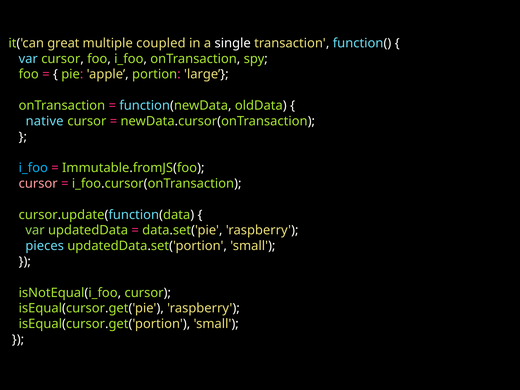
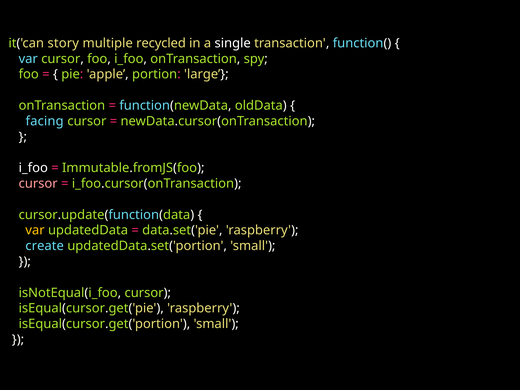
great: great -> story
coupled: coupled -> recycled
native: native -> facing
i_foo at (33, 168) colour: light blue -> white
var at (35, 230) colour: light green -> yellow
pieces: pieces -> create
